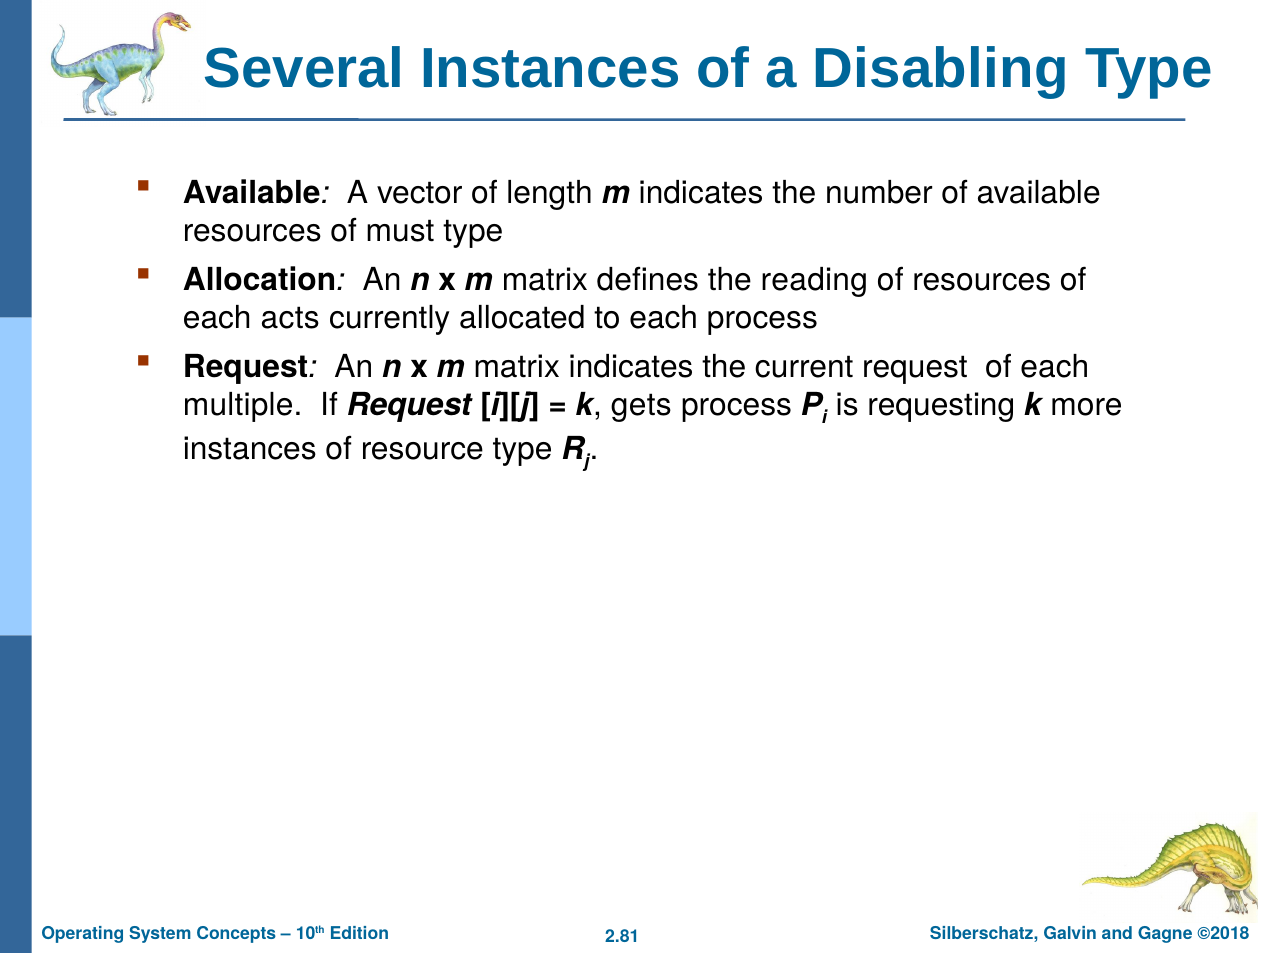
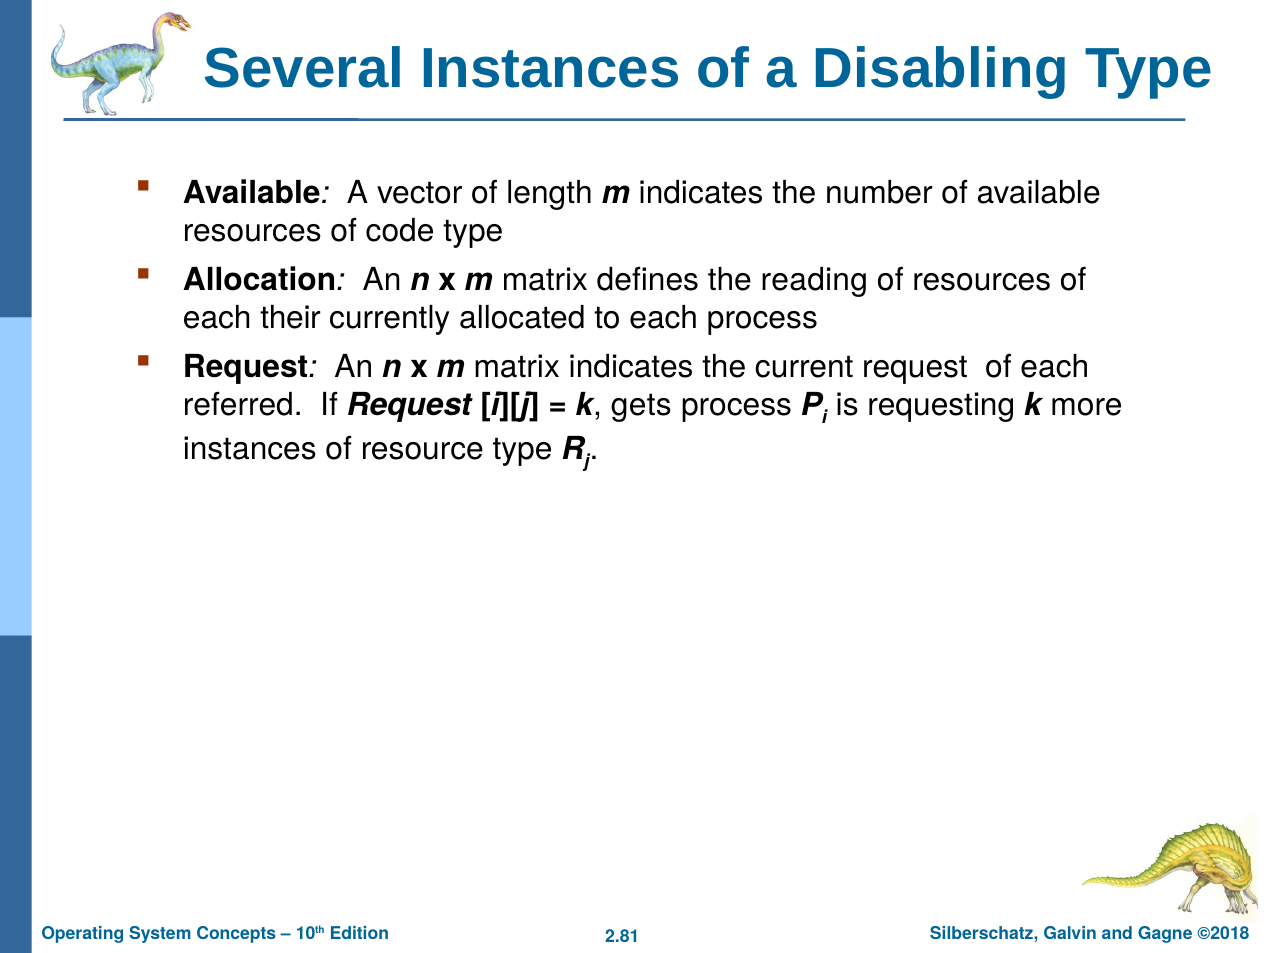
must: must -> code
acts: acts -> their
multiple: multiple -> referred
